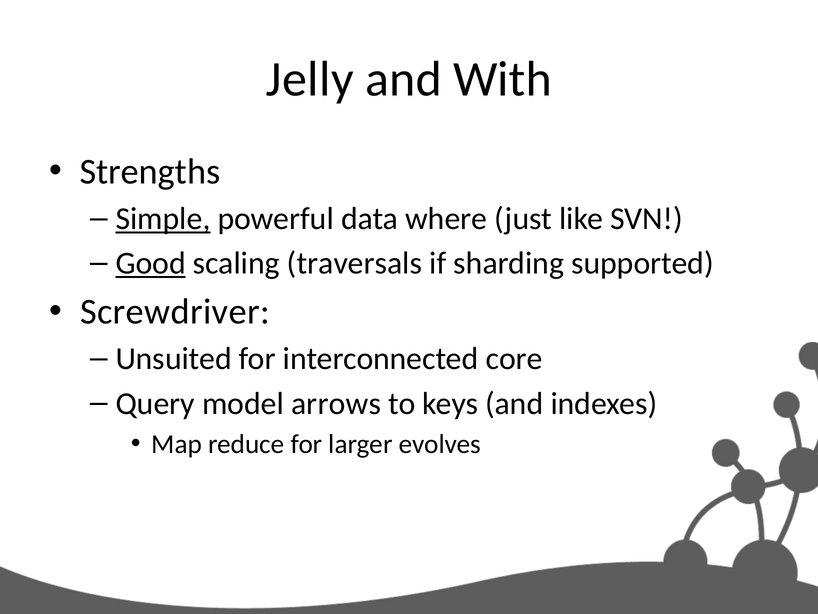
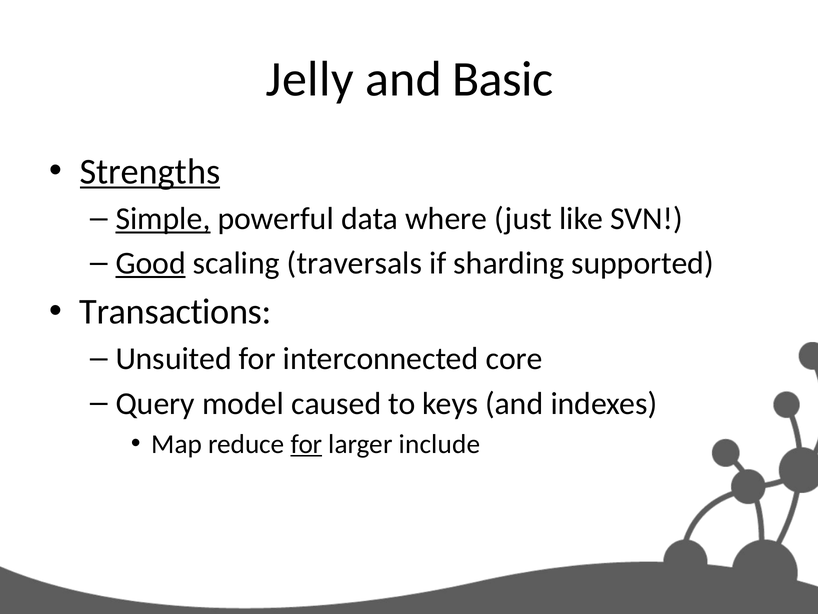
With: With -> Basic
Strengths underline: none -> present
Screwdriver: Screwdriver -> Transactions
arrows: arrows -> caused
for at (307, 444) underline: none -> present
evolves: evolves -> include
